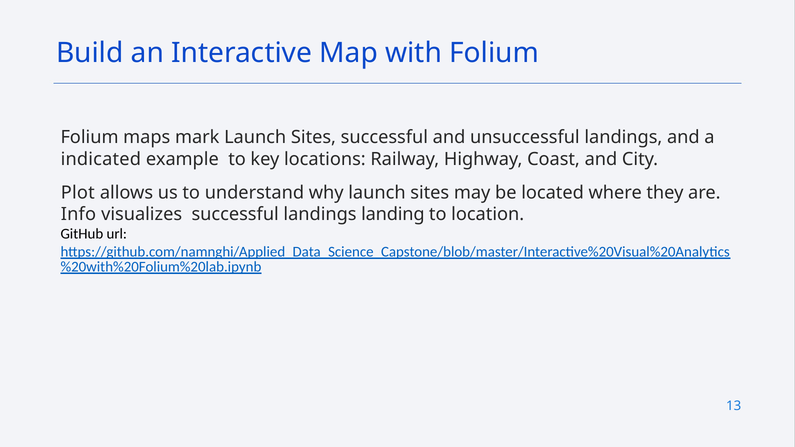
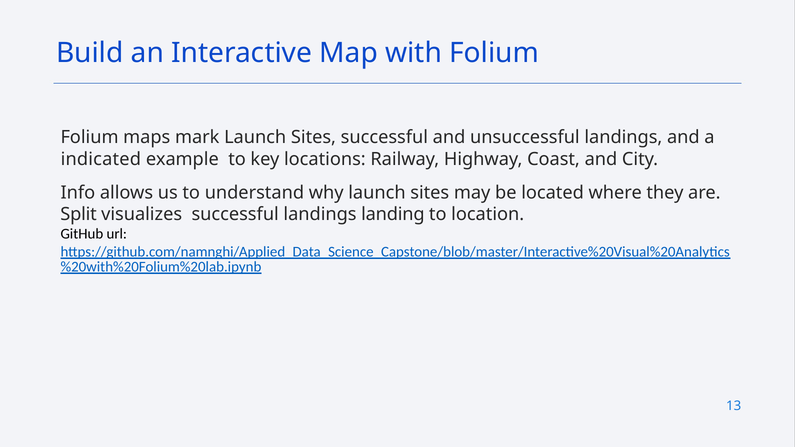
Plot: Plot -> Info
Info: Info -> Split
